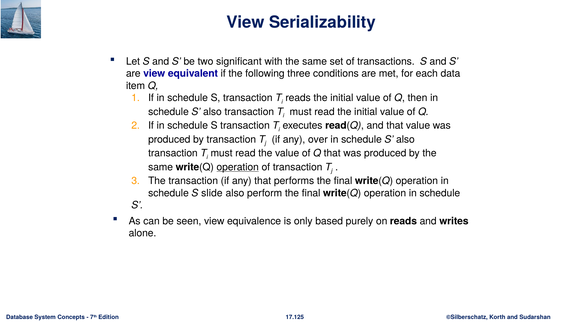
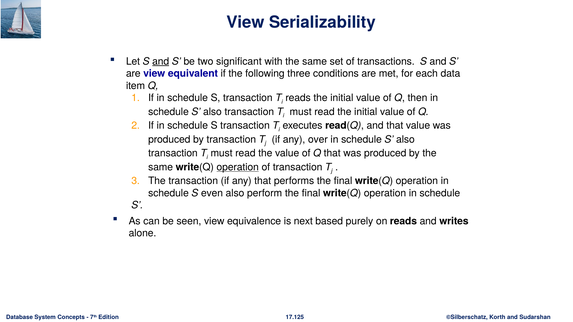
and at (161, 61) underline: none -> present
slide: slide -> even
only: only -> next
